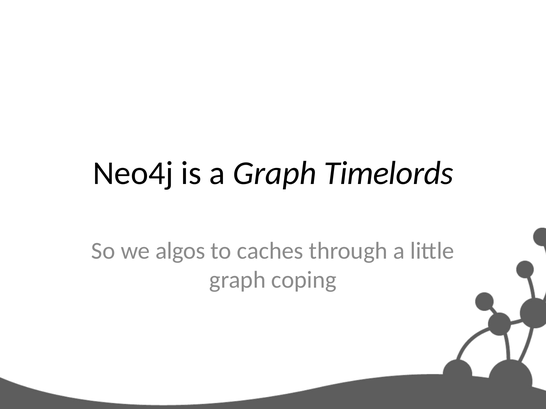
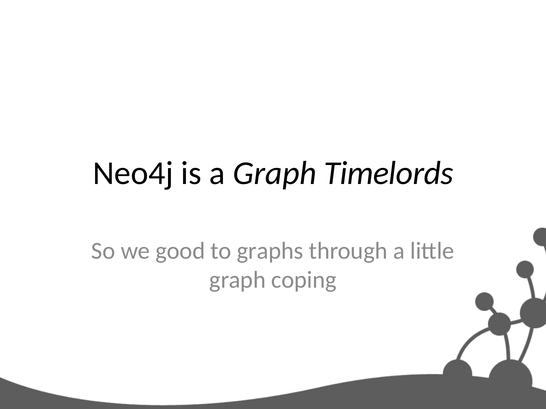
algos: algos -> good
caches: caches -> graphs
